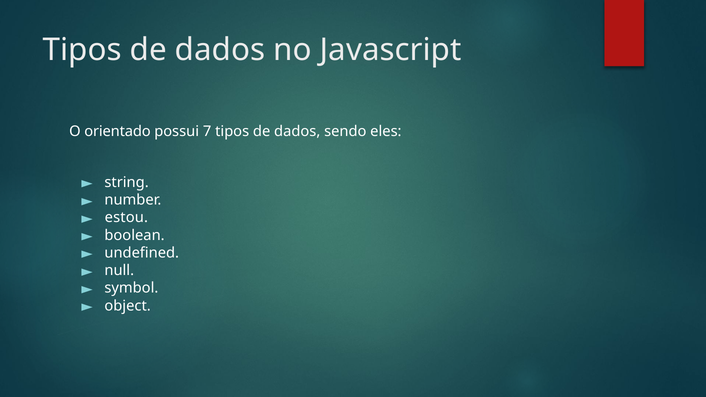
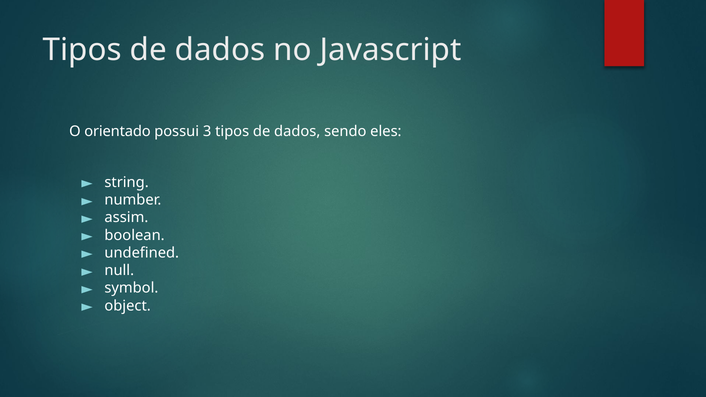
7: 7 -> 3
estou: estou -> assim
